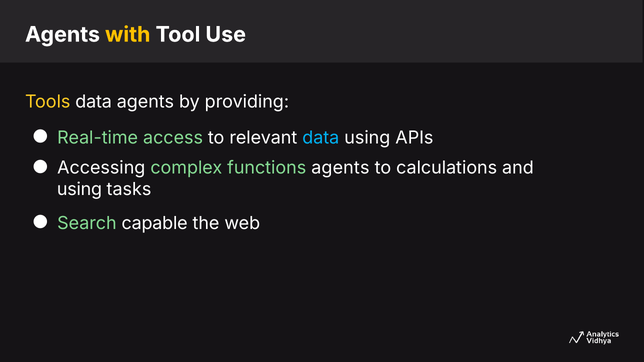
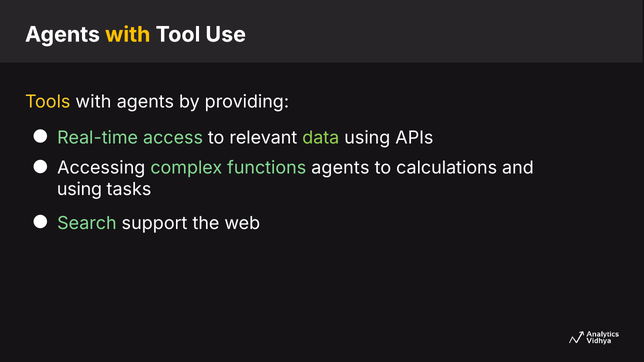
Tools data: data -> with
data at (321, 138) colour: light blue -> light green
capable: capable -> support
